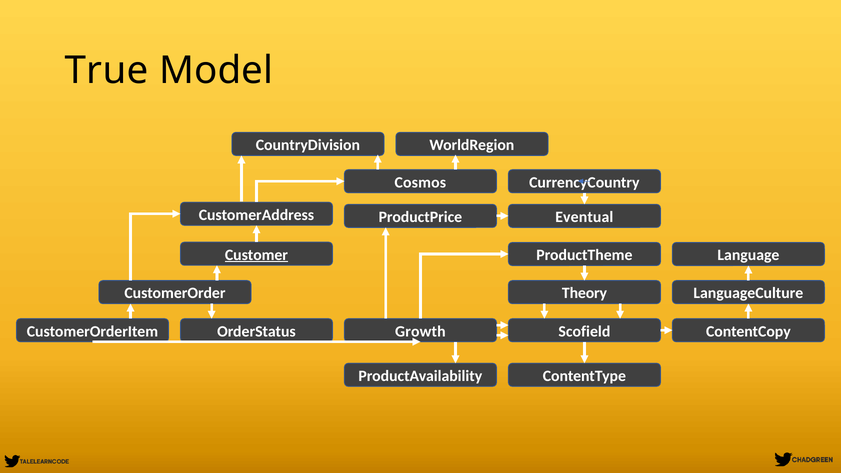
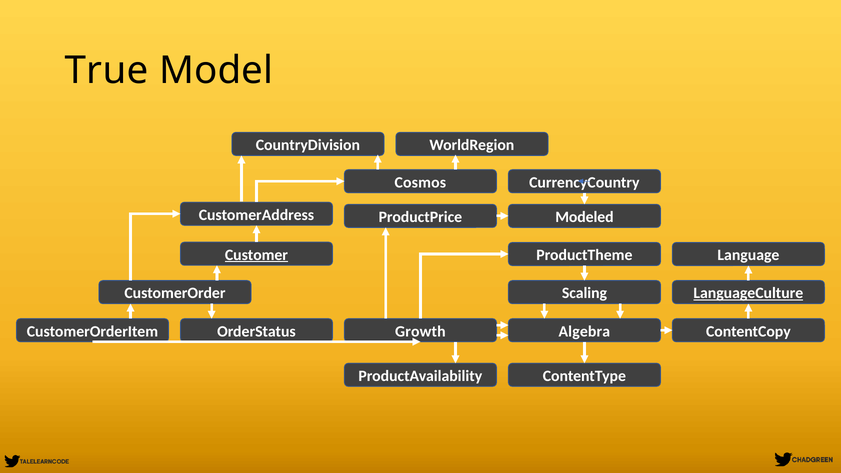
Eventual: Eventual -> Modeled
Theory: Theory -> Scaling
LanguageCulture underline: none -> present
Scofield: Scofield -> Algebra
